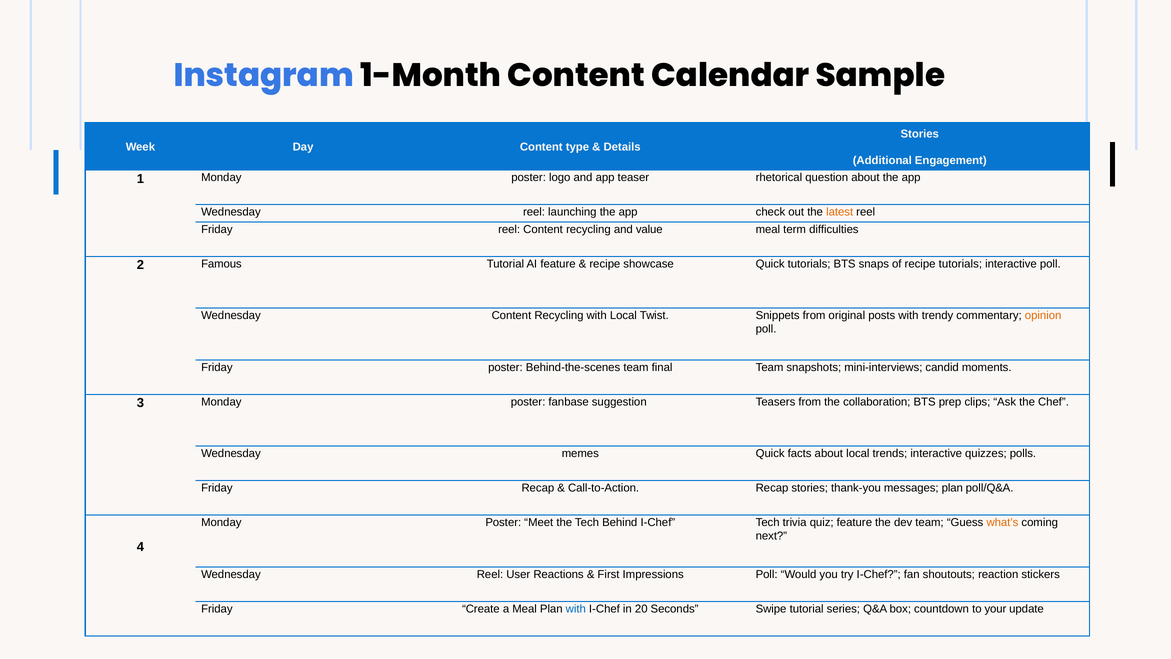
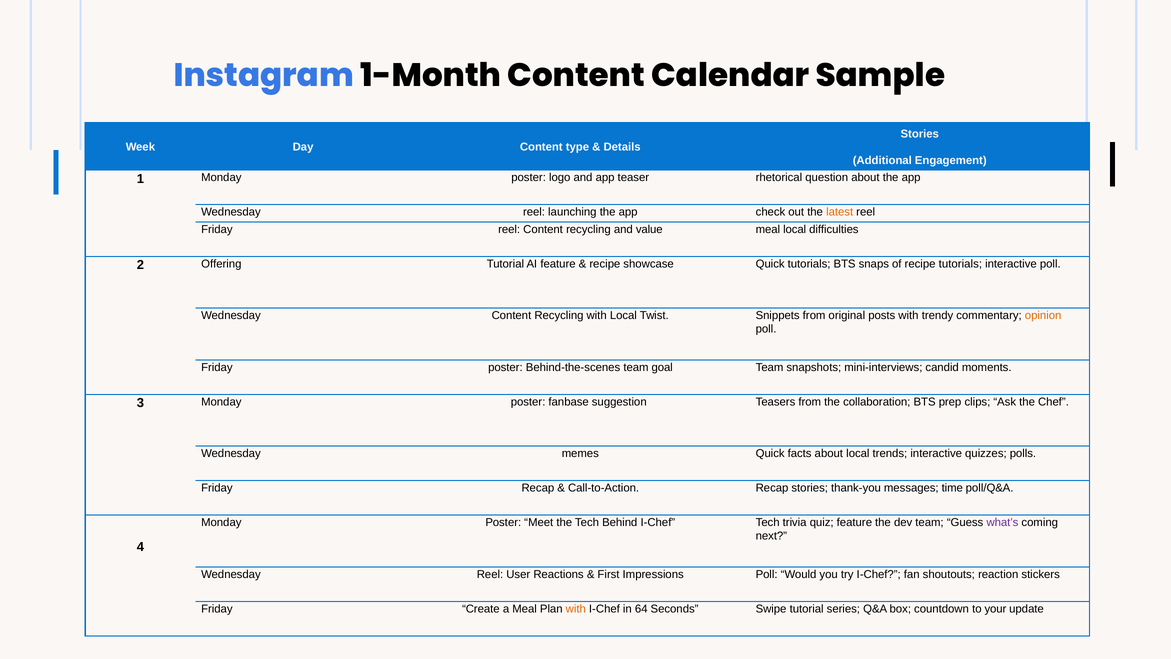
meal term: term -> local
Famous: Famous -> Offering
final: final -> goal
messages plan: plan -> time
what’s colour: orange -> purple
with at (576, 609) colour: blue -> orange
20: 20 -> 64
